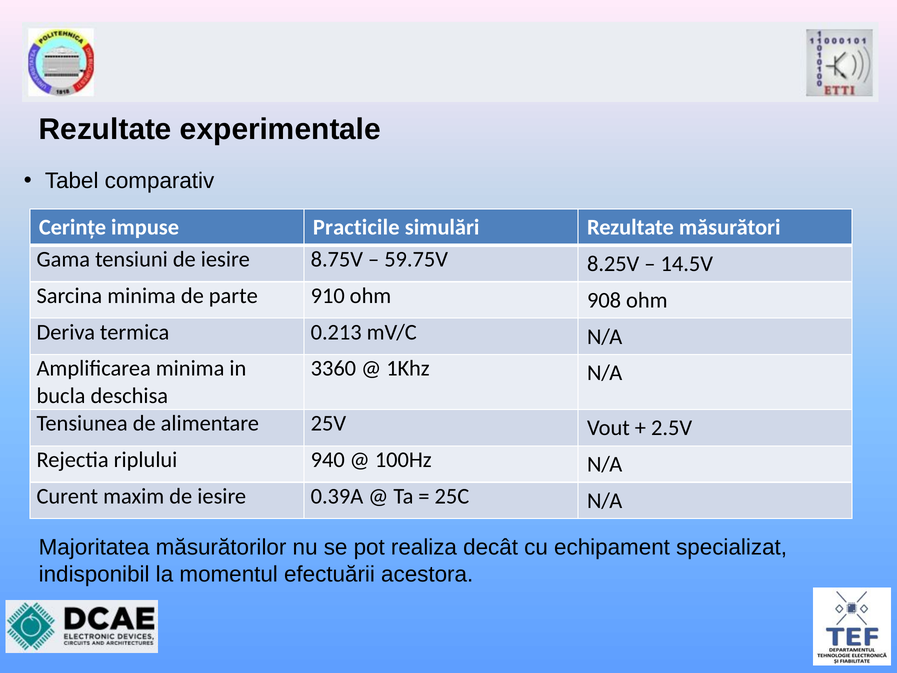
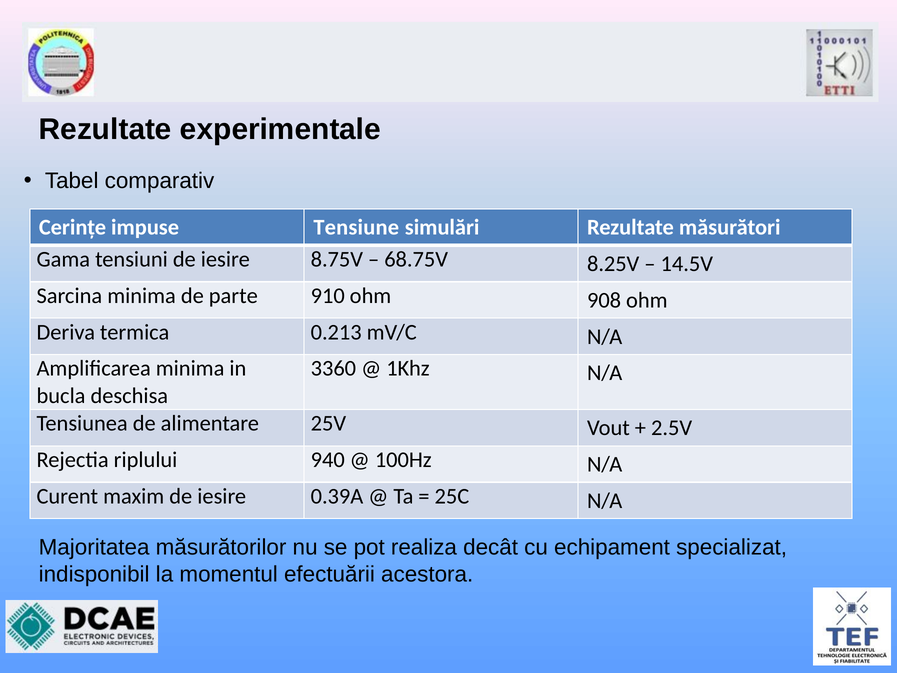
Practicile: Practicile -> Tensiune
59.75V: 59.75V -> 68.75V
